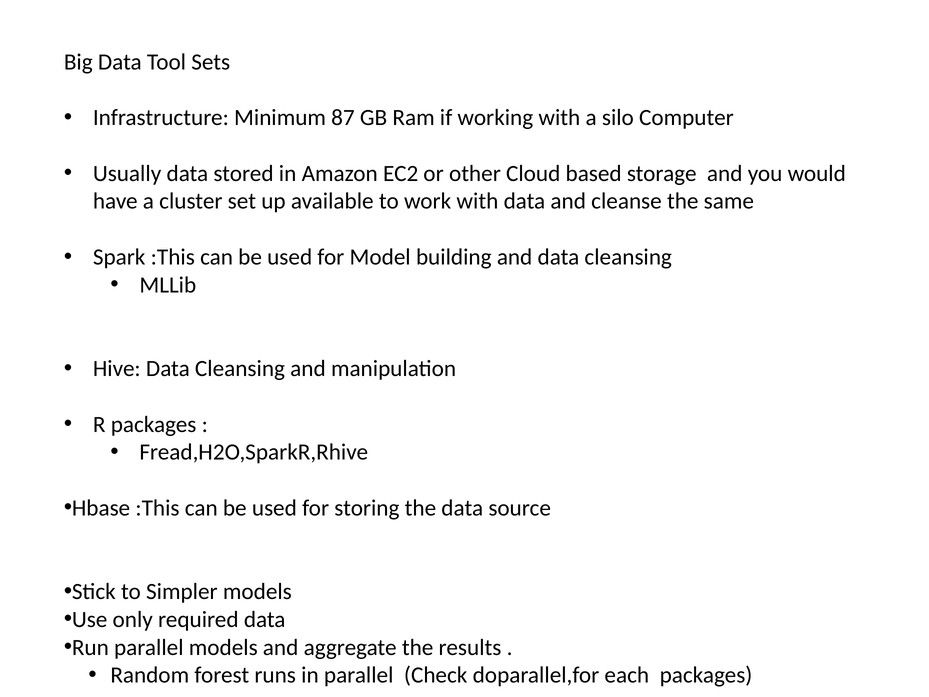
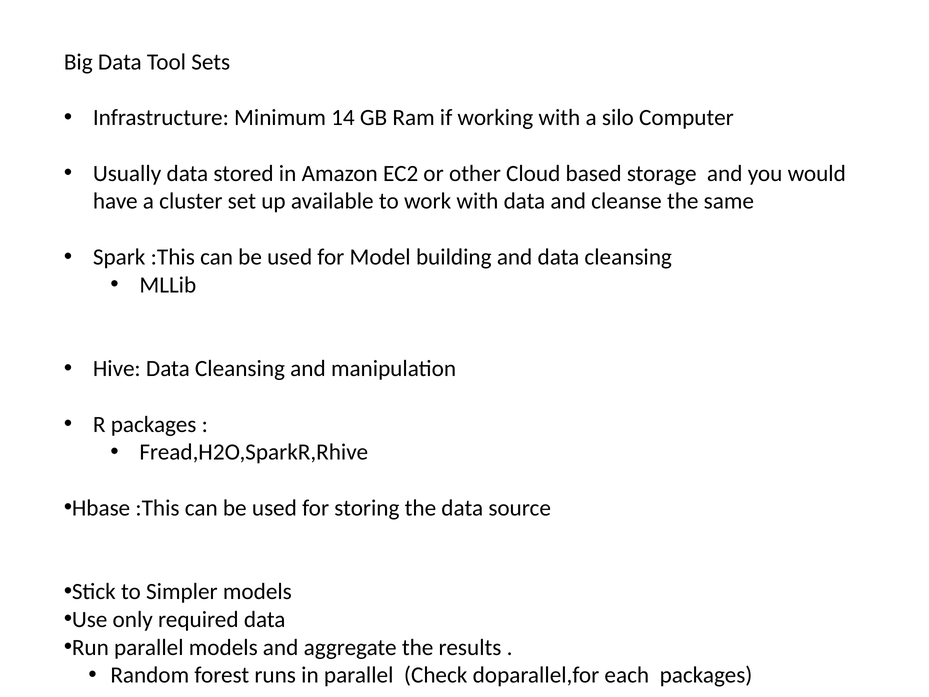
87: 87 -> 14
